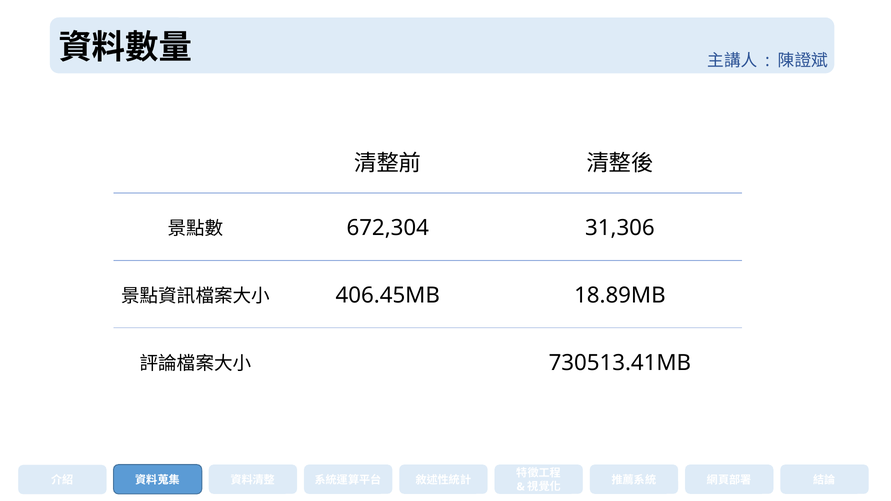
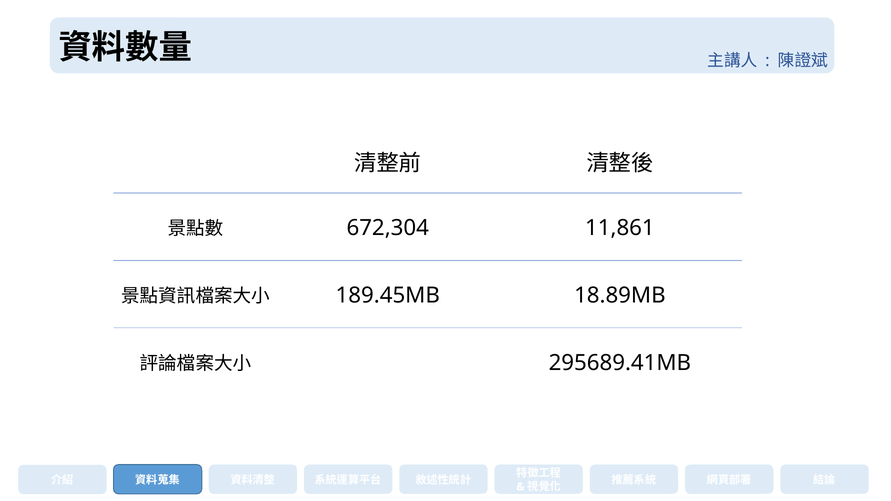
31,306: 31,306 -> 11,861
406.45MB: 406.45MB -> 189.45MB
730513.41MB: 730513.41MB -> 295689.41MB
